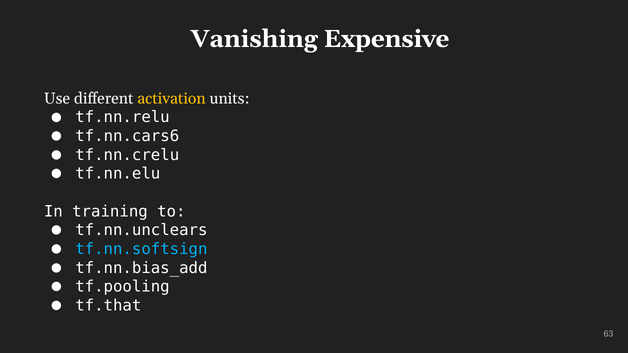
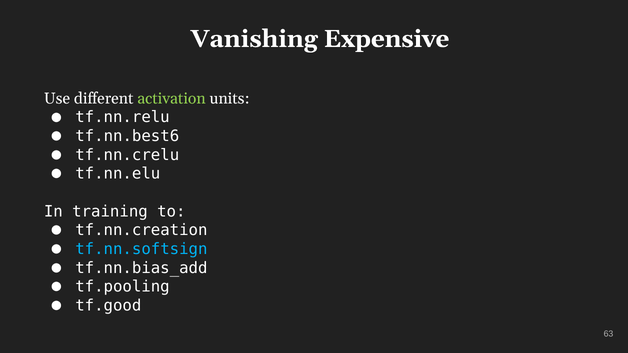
activation colour: yellow -> light green
tf.nn.cars6: tf.nn.cars6 -> tf.nn.best6
tf.nn.unclears: tf.nn.unclears -> tf.nn.creation
tf.that: tf.that -> tf.good
